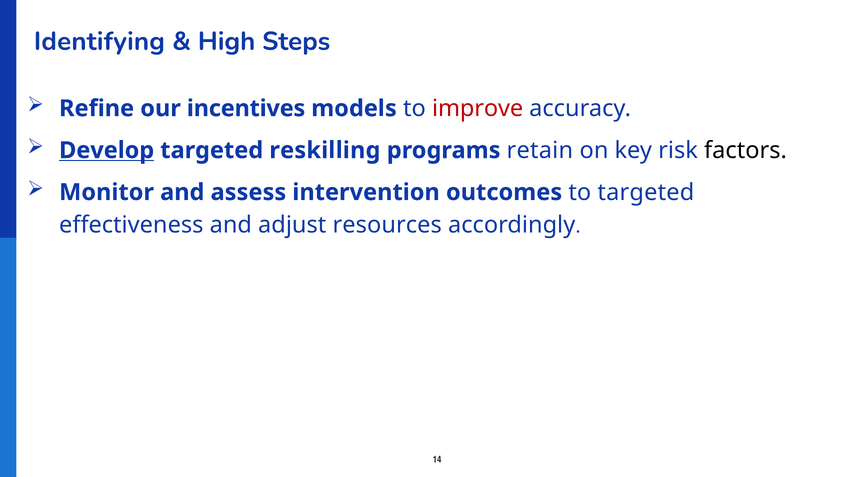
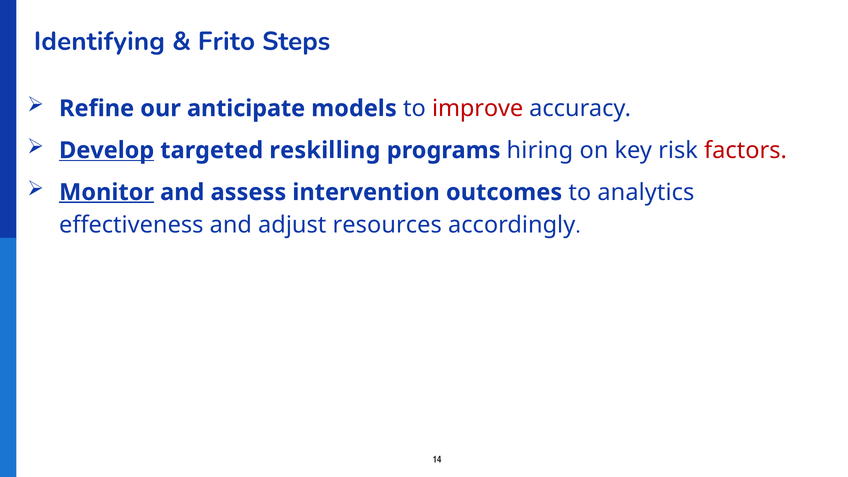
High: High -> Frito
incentives: incentives -> anticipate
retain: retain -> hiring
factors colour: black -> red
Monitor underline: none -> present
to targeted: targeted -> analytics
